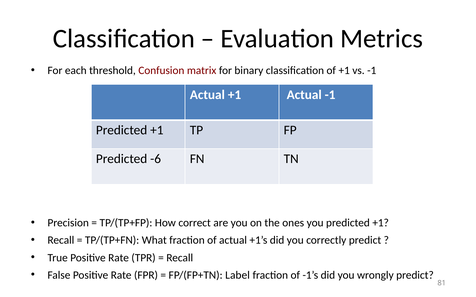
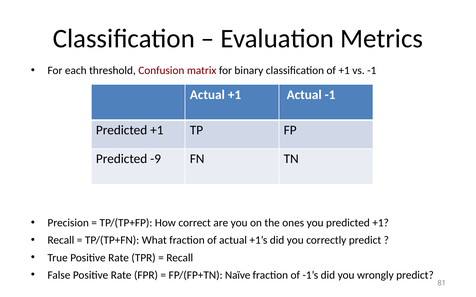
-6: -6 -> -9
Label: Label -> Naïve
